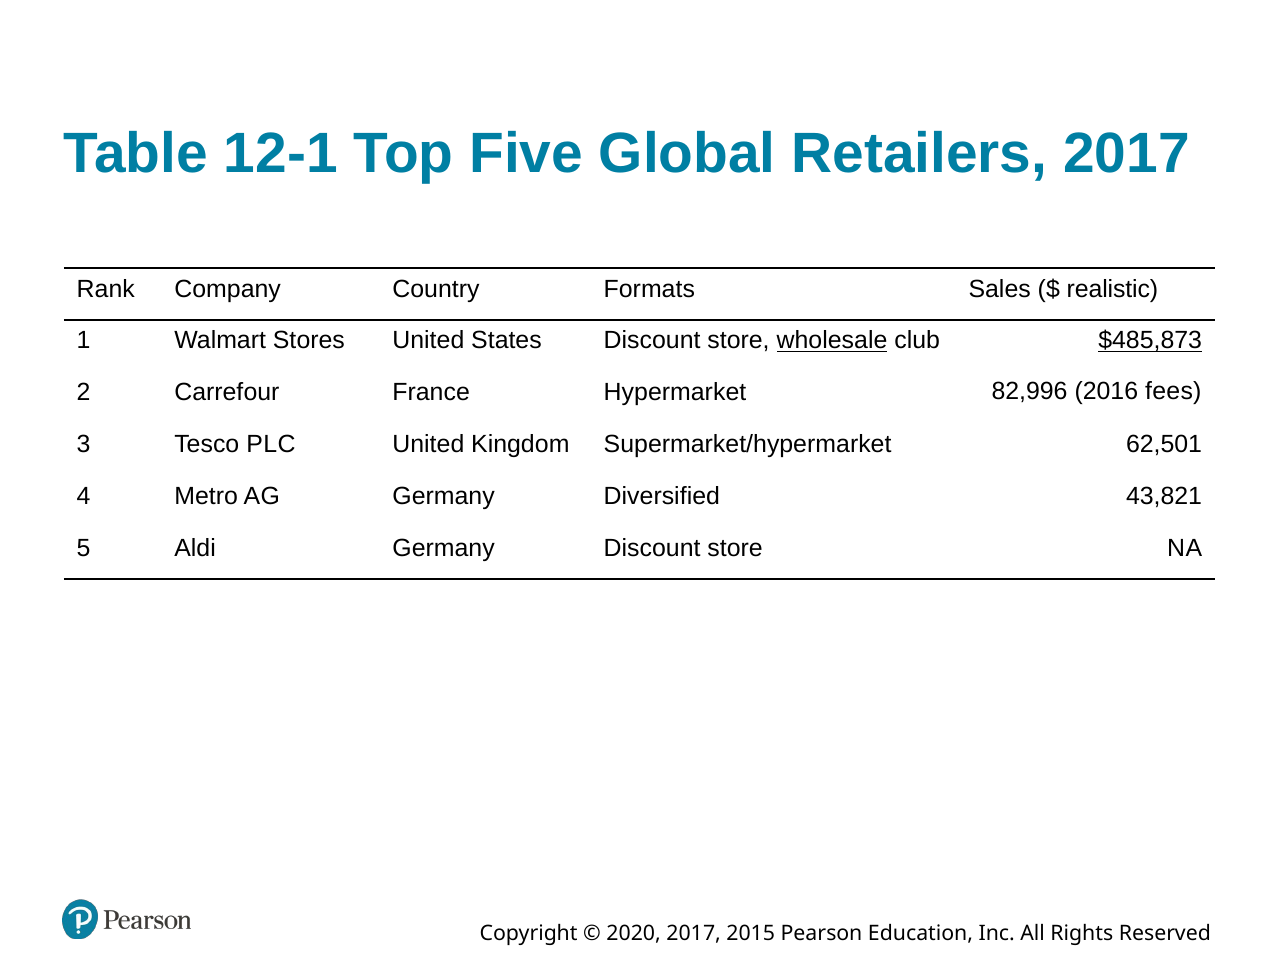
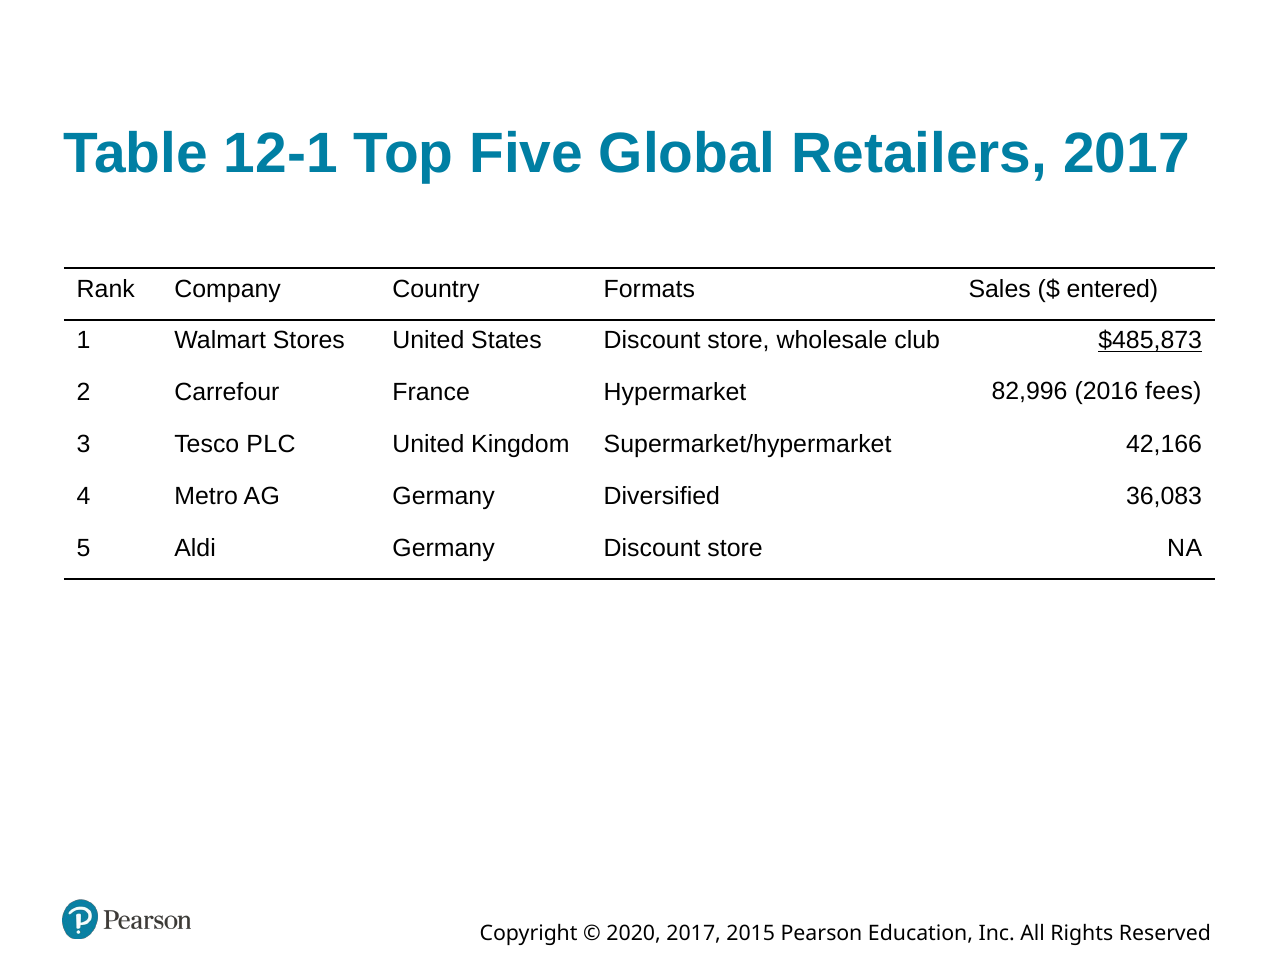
realistic: realistic -> entered
wholesale underline: present -> none
62,501: 62,501 -> 42,166
43,821: 43,821 -> 36,083
